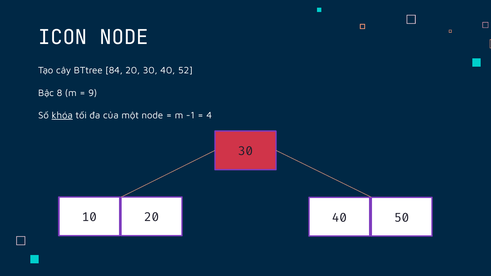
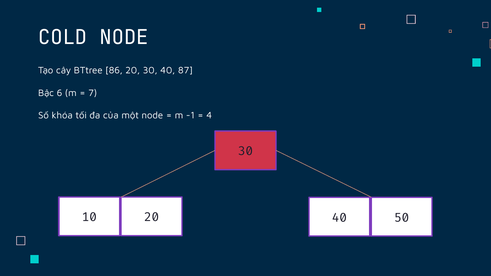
ICON: ICON -> COLD
84: 84 -> 86
52: 52 -> 87
8: 8 -> 6
9: 9 -> 7
khóa underline: present -> none
